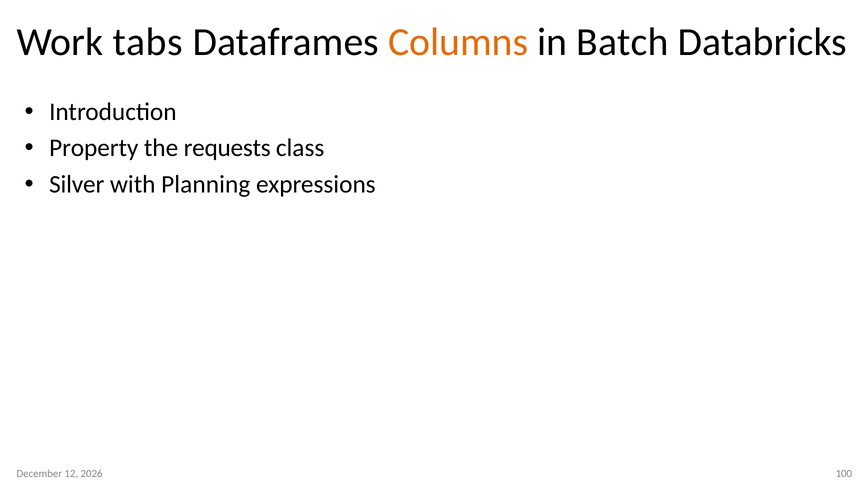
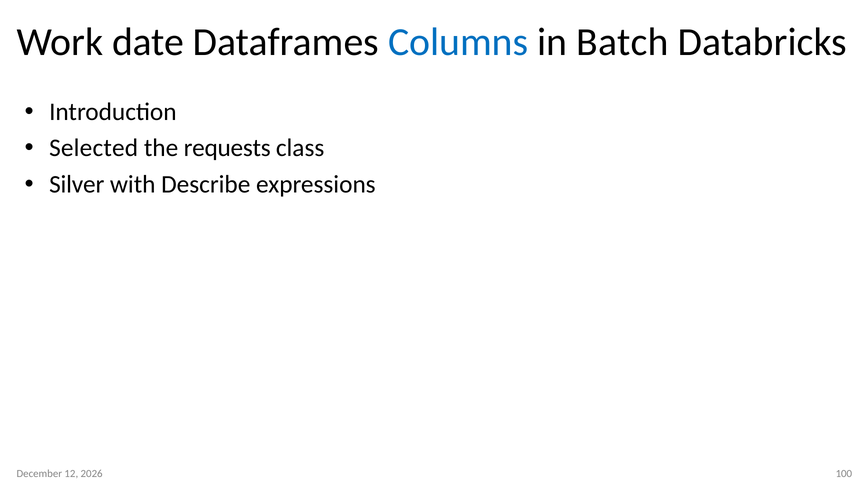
tabs: tabs -> date
Columns colour: orange -> blue
Property: Property -> Selected
Planning: Planning -> Describe
